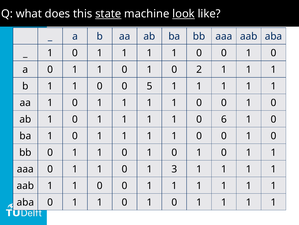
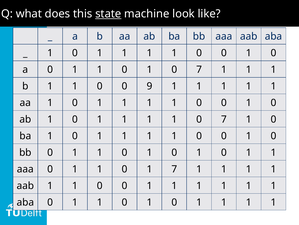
look underline: present -> none
0 1 0 2: 2 -> 7
5: 5 -> 9
1 1 0 6: 6 -> 7
1 3: 3 -> 7
